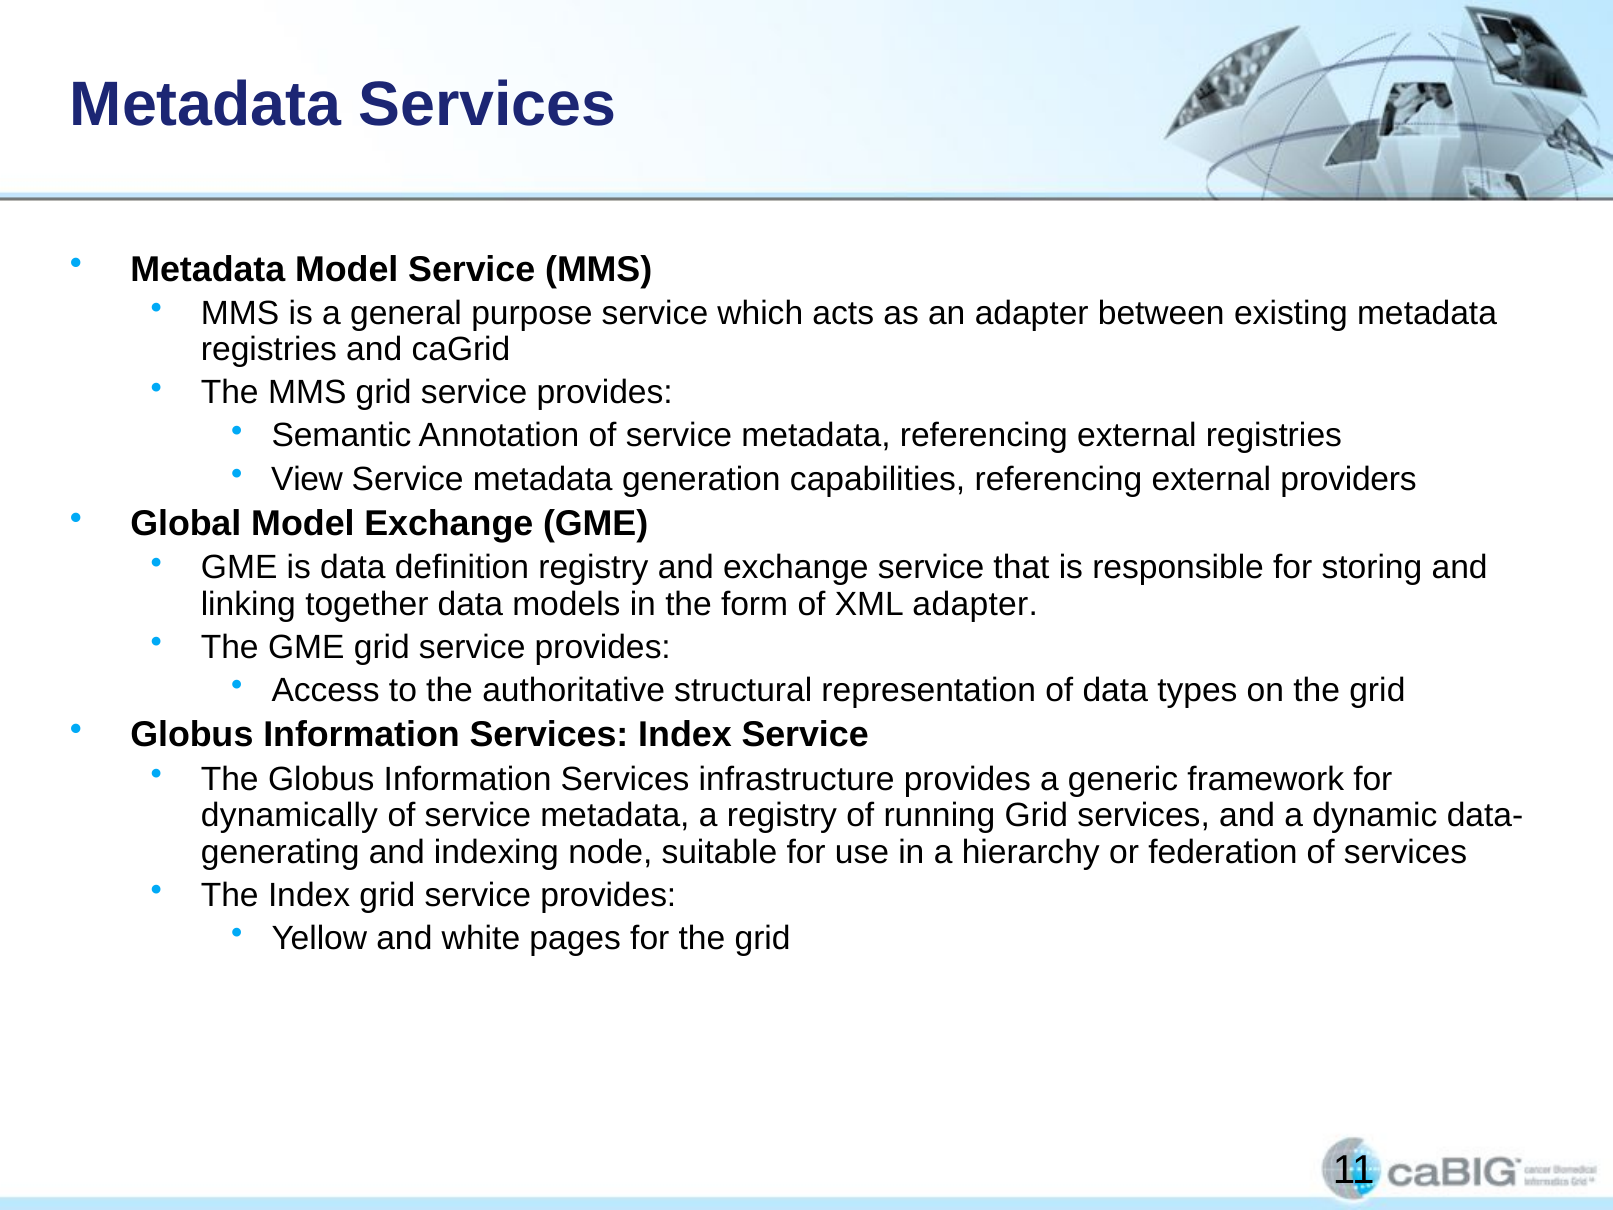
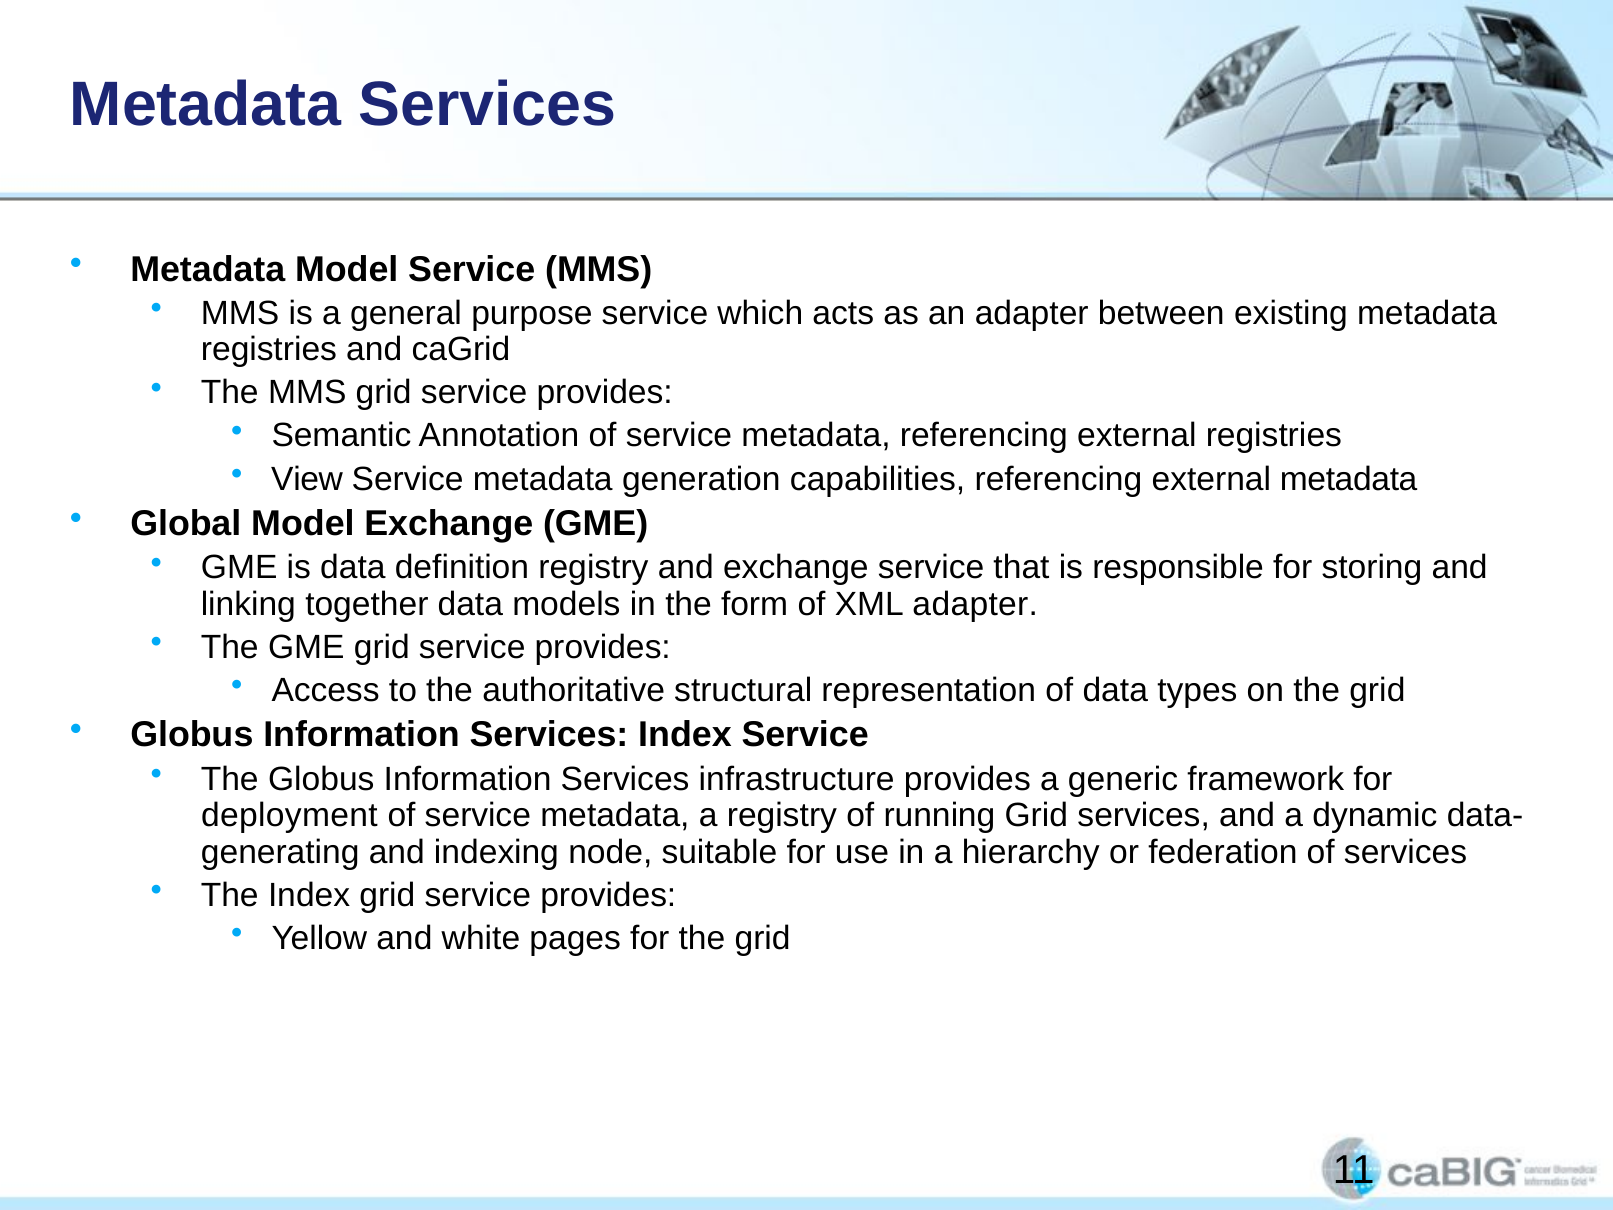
external providers: providers -> metadata
dynamically: dynamically -> deployment
